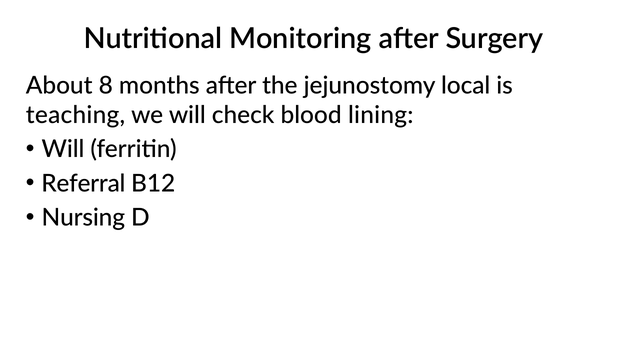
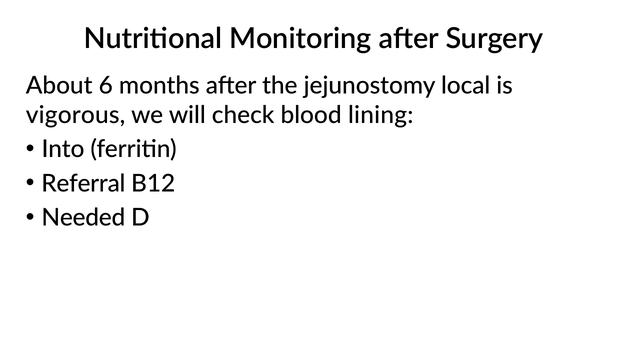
8: 8 -> 6
teaching: teaching -> vigorous
Will at (63, 149): Will -> Into
Nursing: Nursing -> Needed
